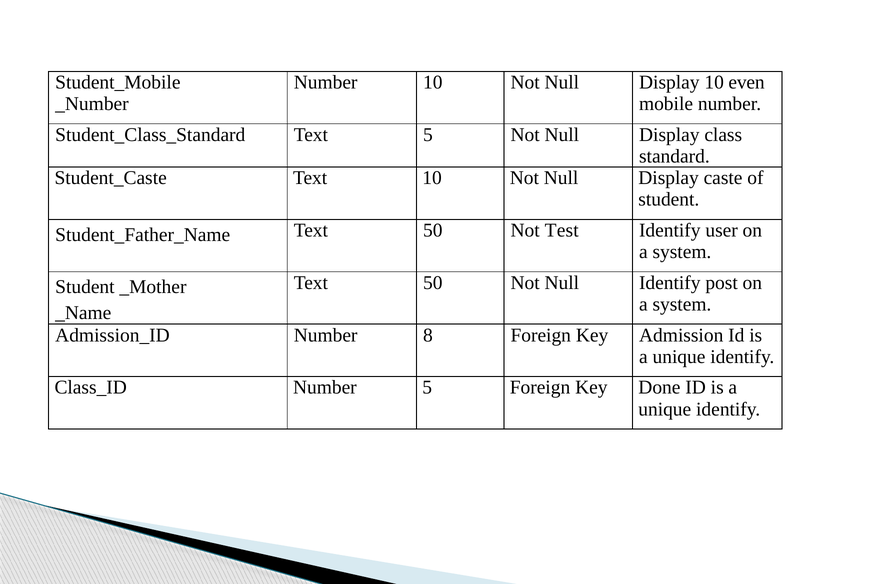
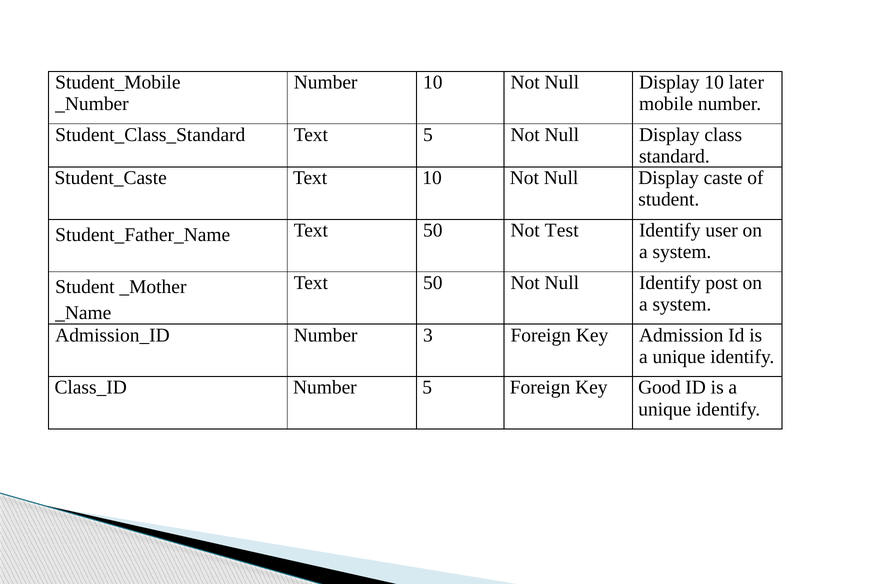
even: even -> later
8: 8 -> 3
Done: Done -> Good
